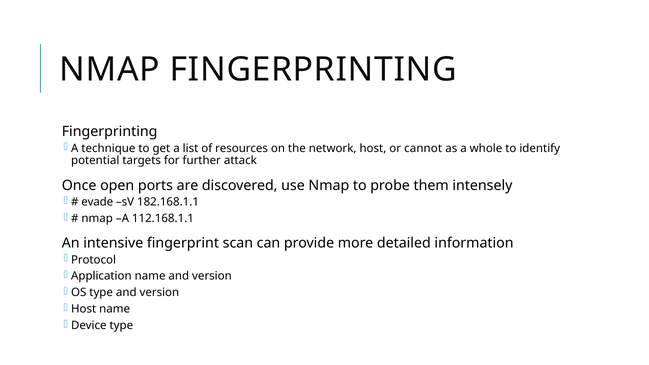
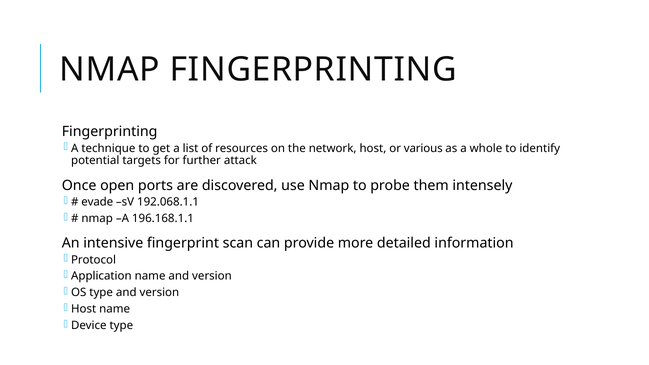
cannot: cannot -> various
182.168.1.1: 182.168.1.1 -> 192.068.1.1
112.168.1.1: 112.168.1.1 -> 196.168.1.1
